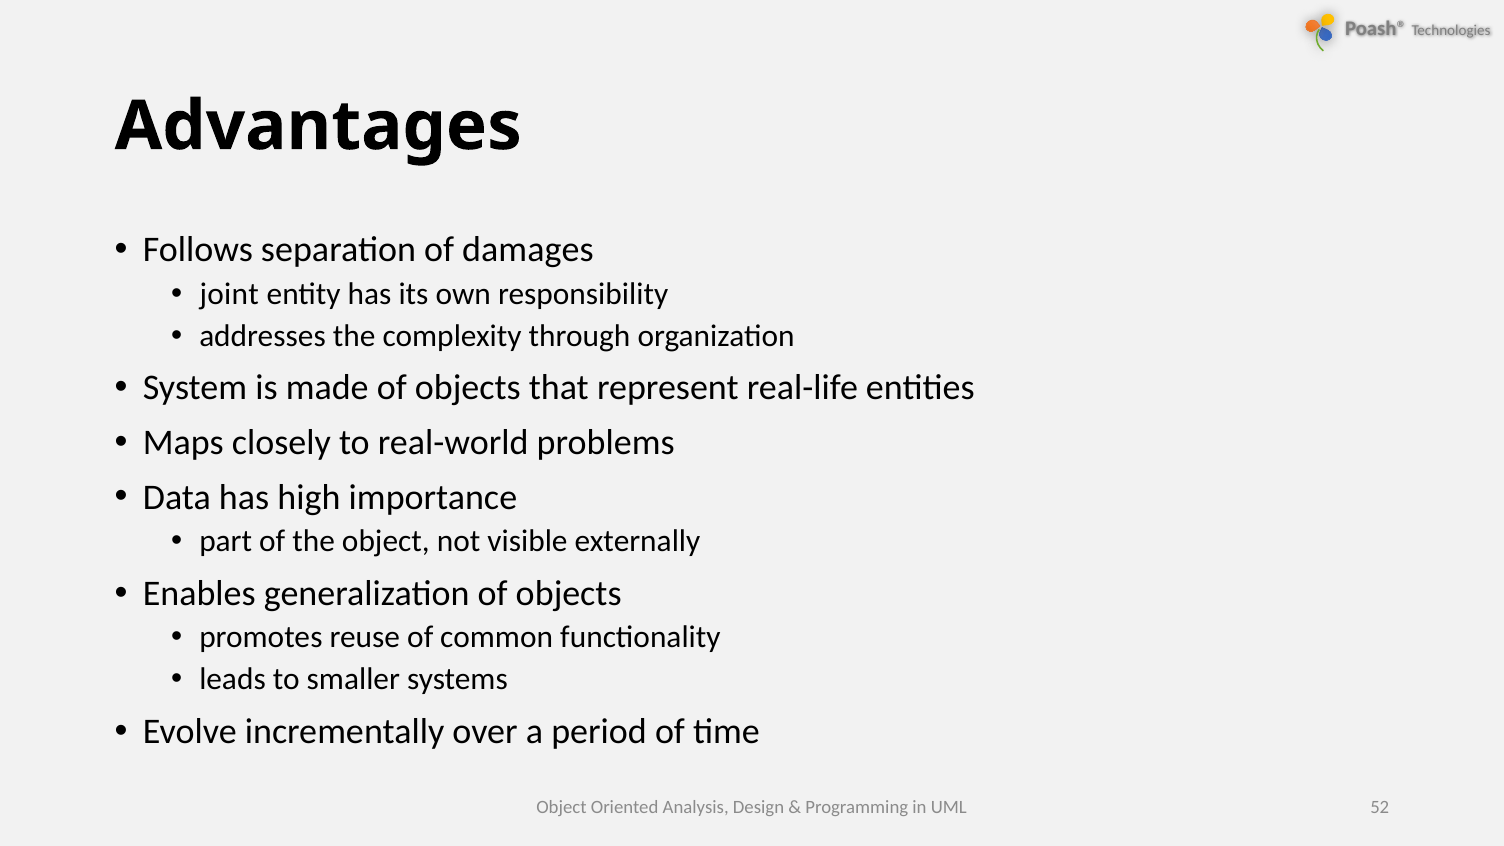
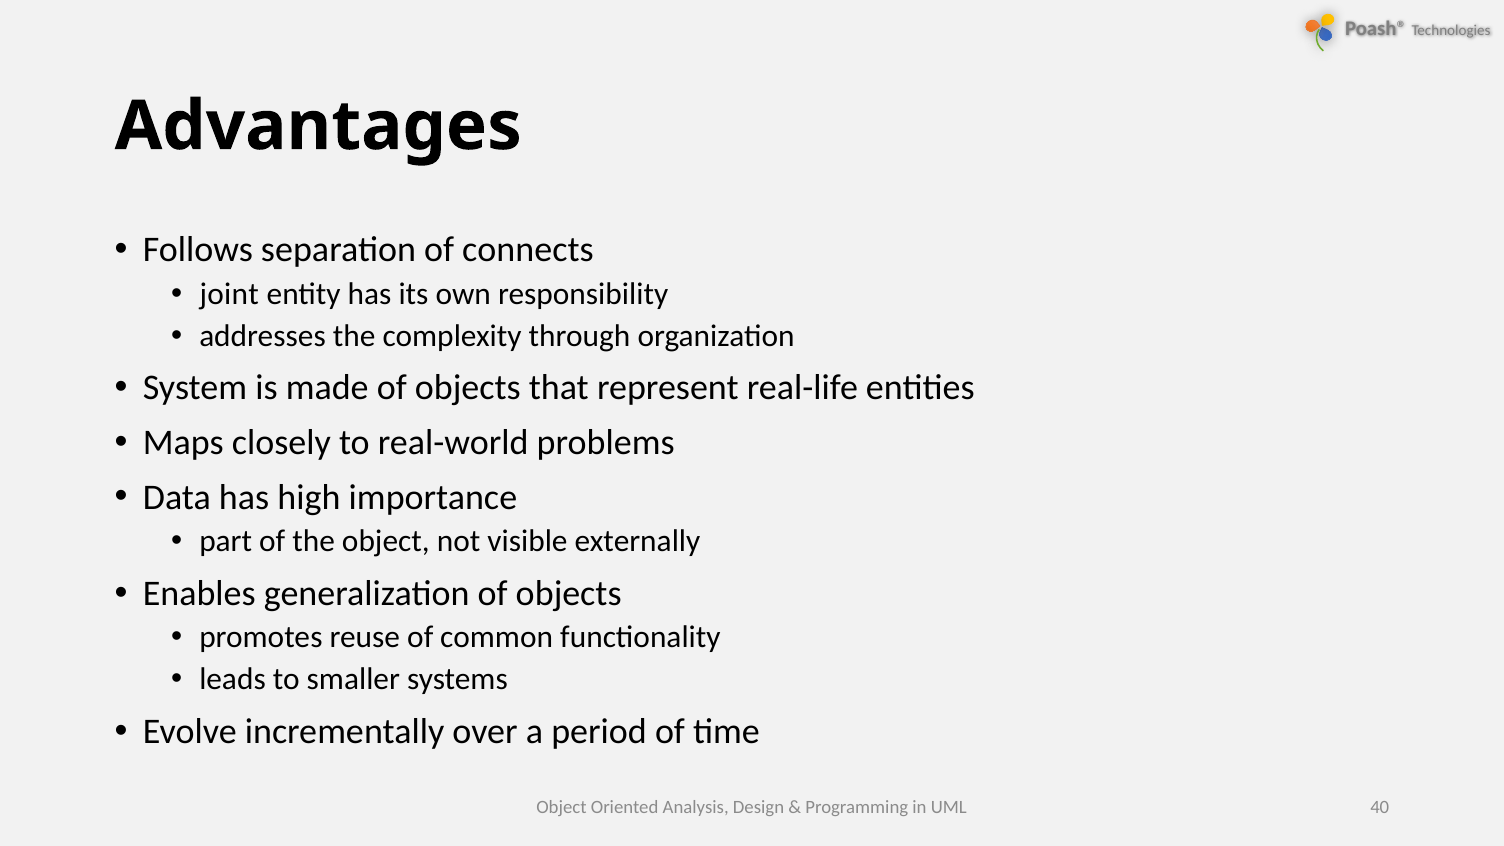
damages: damages -> connects
52: 52 -> 40
